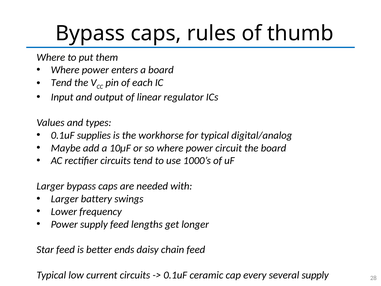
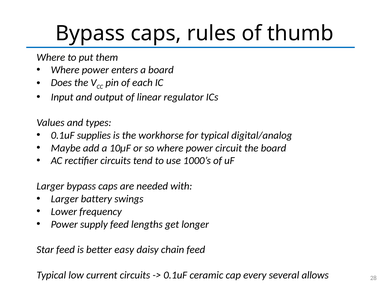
Tend at (61, 83): Tend -> Does
ends: ends -> easy
several supply: supply -> allows
